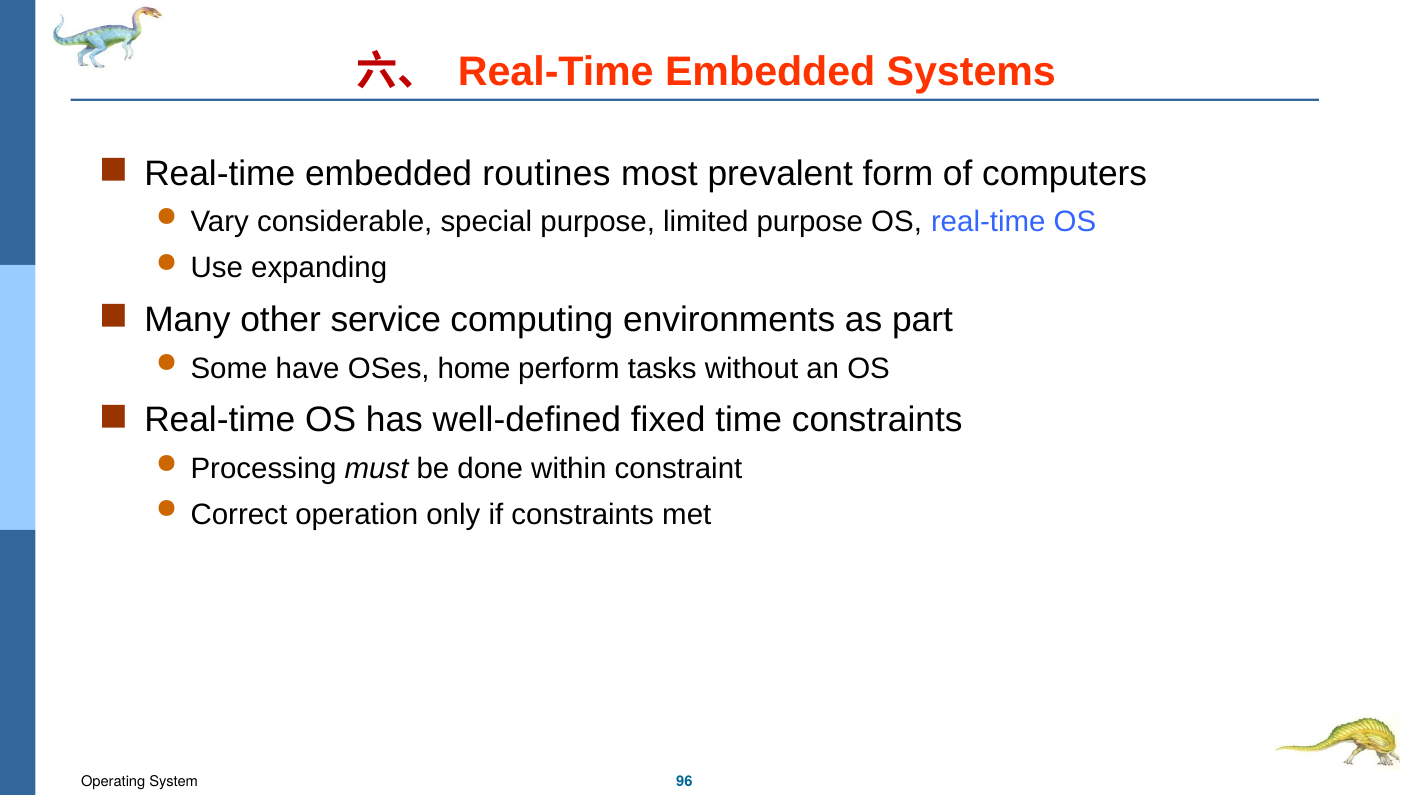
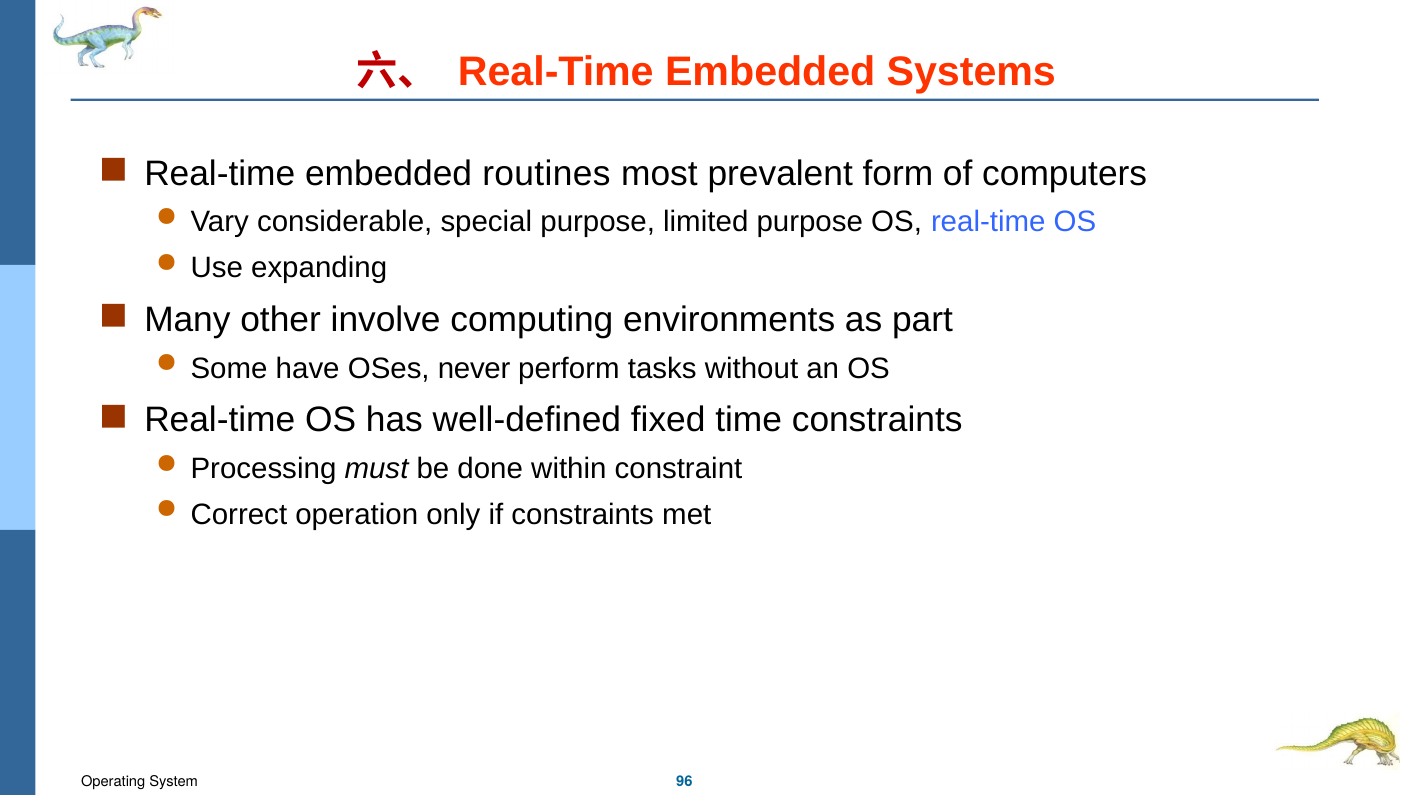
service: service -> involve
home: home -> never
